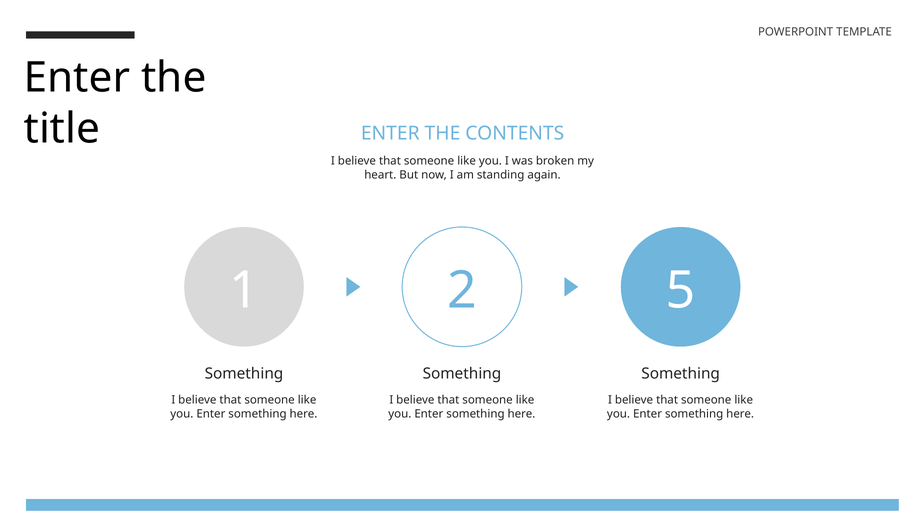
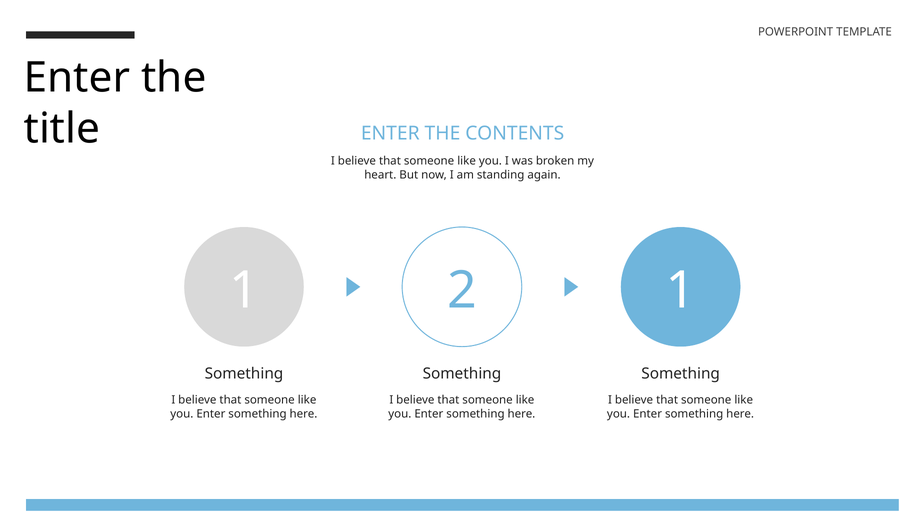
2 5: 5 -> 1
